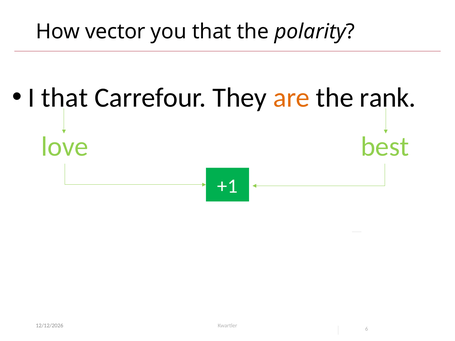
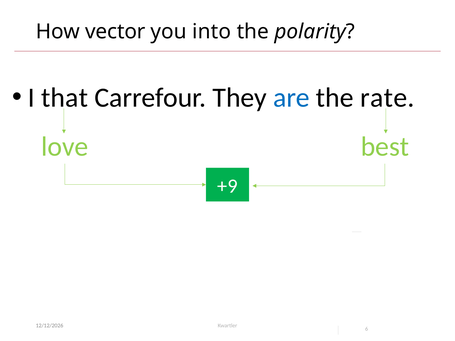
you that: that -> into
are colour: orange -> blue
rank: rank -> rate
+1: +1 -> +9
